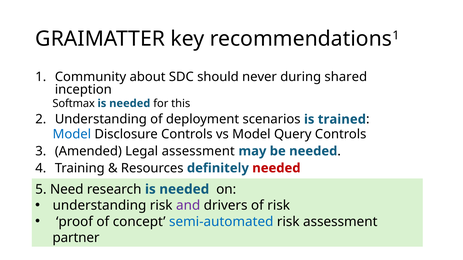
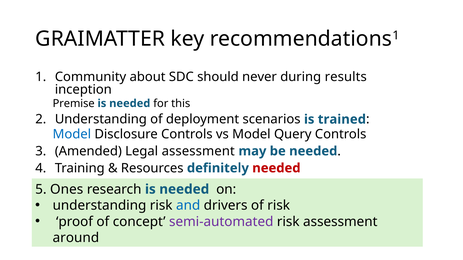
shared: shared -> results
Softmax: Softmax -> Premise
Need: Need -> Ones
and colour: purple -> blue
semi-automated colour: blue -> purple
partner: partner -> around
